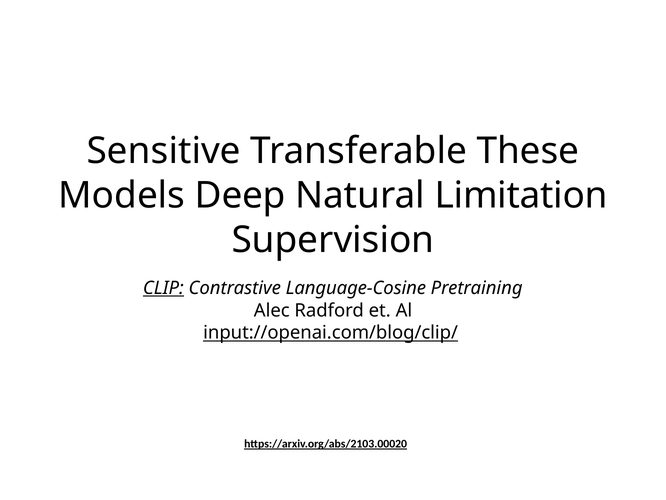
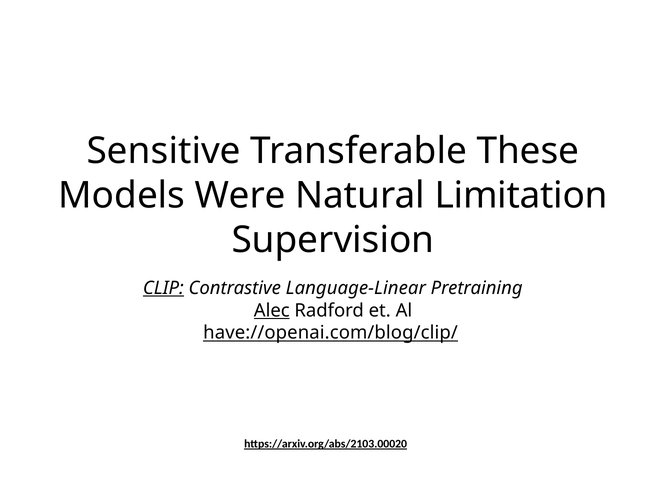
Deep: Deep -> Were
Language-Cosine: Language-Cosine -> Language-Linear
Alec underline: none -> present
input://openai.com/blog/clip/: input://openai.com/blog/clip/ -> have://openai.com/blog/clip/
